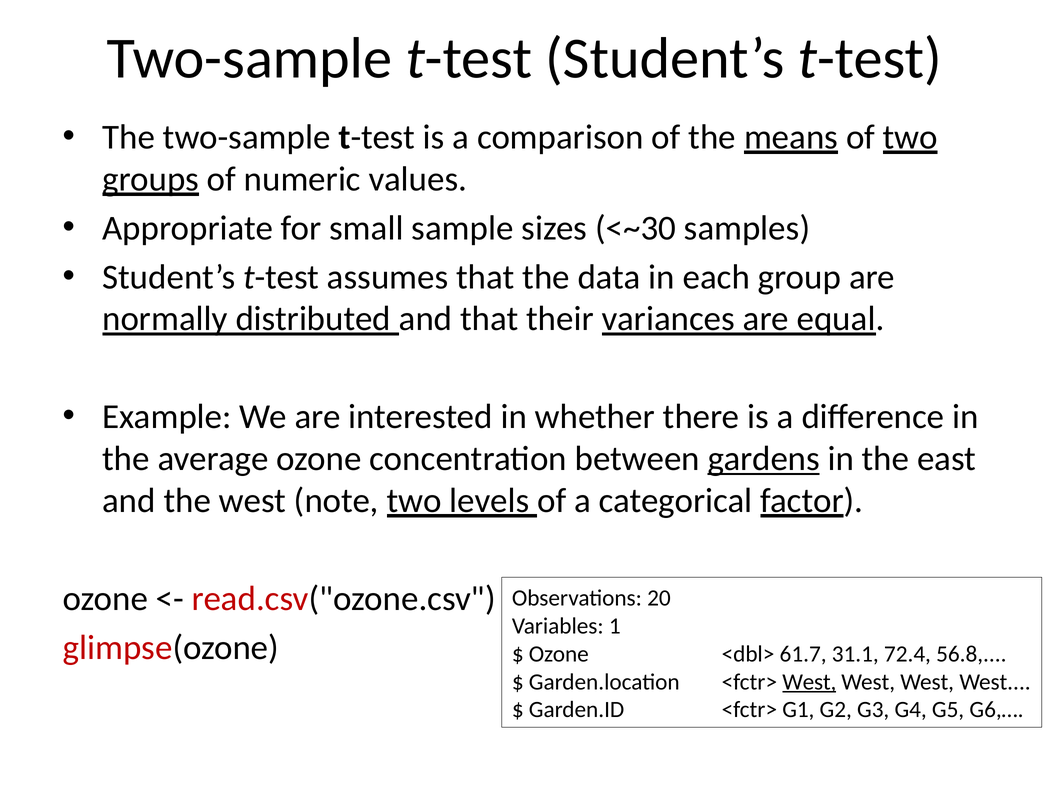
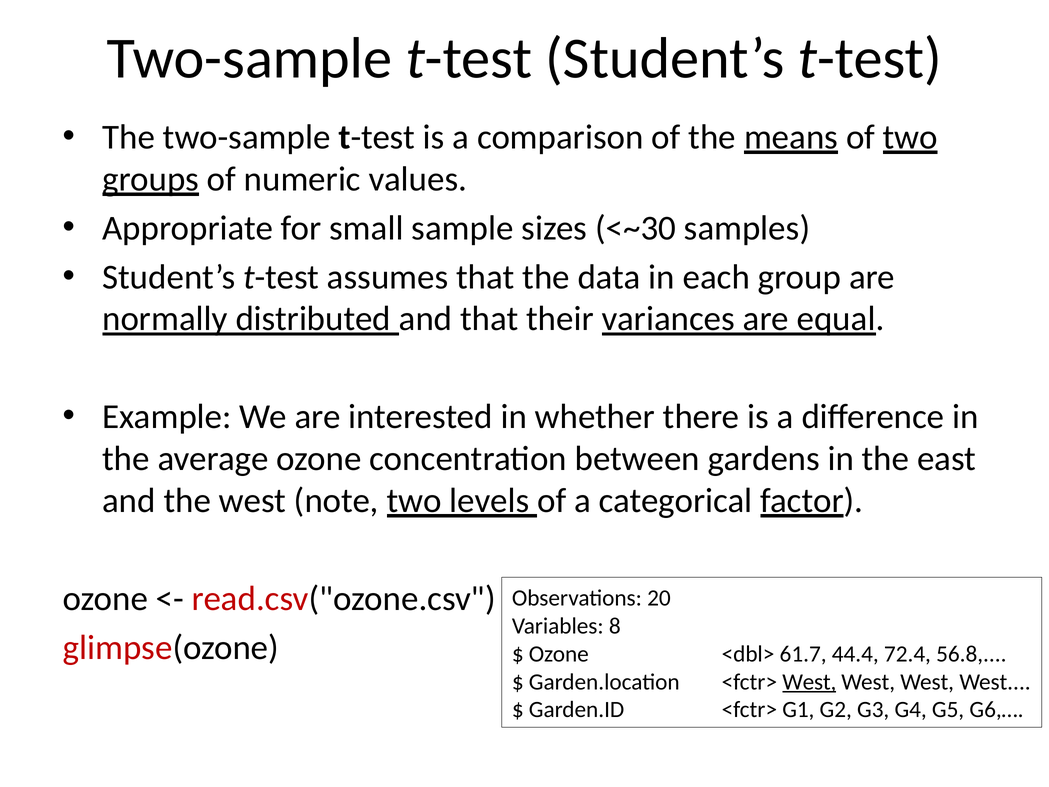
gardens underline: present -> none
1: 1 -> 8
31.1: 31.1 -> 44.4
